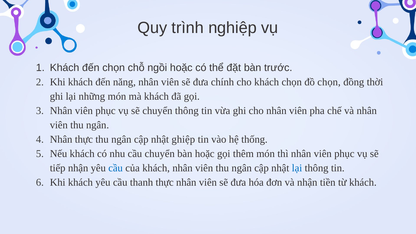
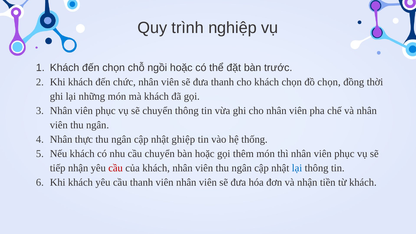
năng: năng -> chức
đưa chính: chính -> thanh
cầu at (116, 168) colour: blue -> red
thanh thực: thực -> viên
